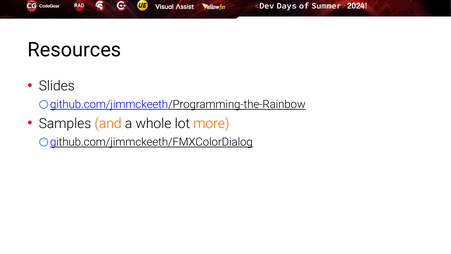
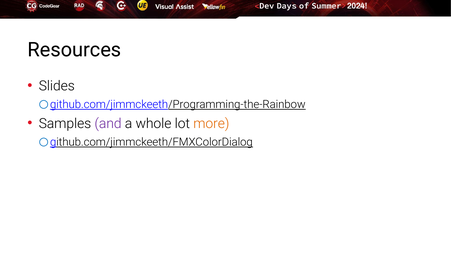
and colour: orange -> purple
